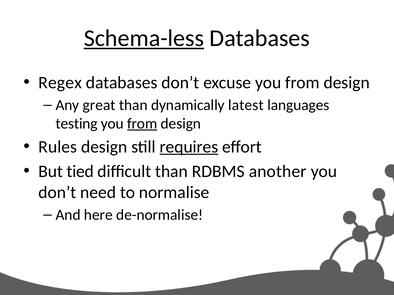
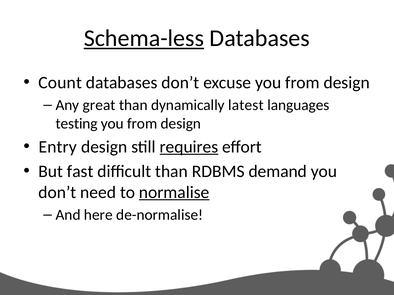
Regex: Regex -> Count
from at (142, 124) underline: present -> none
Rules: Rules -> Entry
tied: tied -> fast
another: another -> demand
normalise underline: none -> present
